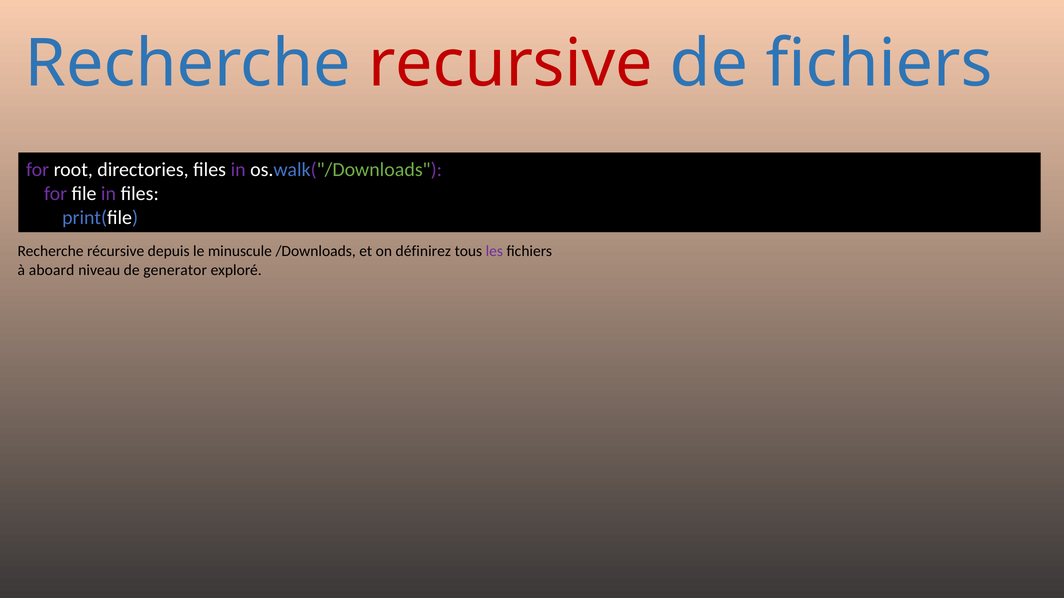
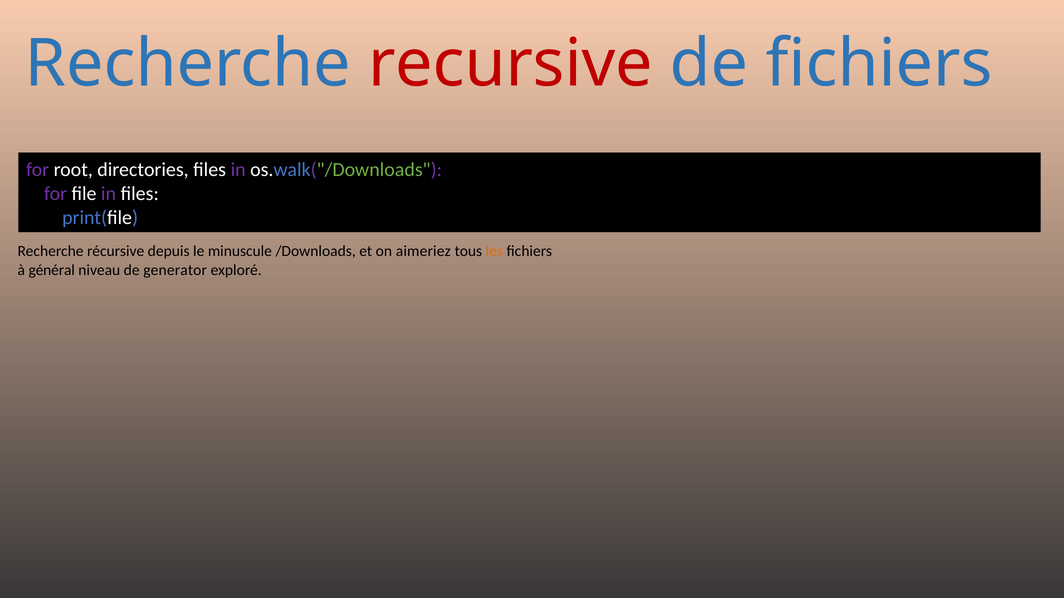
définirez: définirez -> aimeriez
les colour: purple -> orange
aboard: aboard -> général
